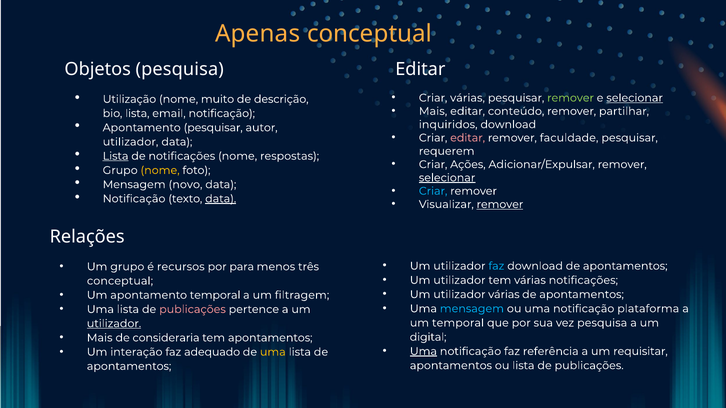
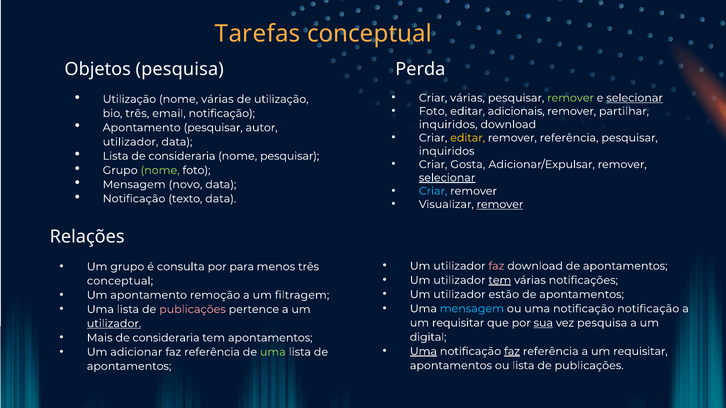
Apenas: Apenas -> Tarefas
Editar at (420, 69): Editar -> Perda
nome muito: muito -> várias
de descrição: descrição -> utilização
Mais at (433, 111): Mais -> Foto
conteúdo: conteúdo -> adicionais
bio lista: lista -> três
editar at (468, 138) colour: pink -> yellow
remover faculdade: faculdade -> referência
requerem at (447, 151): requerem -> inquiridos
Lista at (116, 156) underline: present -> none
notificações at (182, 156): notificações -> consideraria
nome respostas: respostas -> pesquisar
Ações: Ações -> Gosta
nome at (160, 170) colour: yellow -> light green
data at (221, 199) underline: present -> none
faz at (496, 266) colour: light blue -> pink
recursos: recursos -> consulta
tem at (500, 280) underline: none -> present
utilizador várias: várias -> estão
apontamento temporal: temporal -> remoção
notificação plataforma: plataforma -> notificação
temporal at (458, 323): temporal -> requisitar
sua underline: none -> present
faz at (512, 352) underline: none -> present
interação: interação -> adicionar
adequado at (212, 352): adequado -> referência
uma at (273, 352) colour: yellow -> light green
